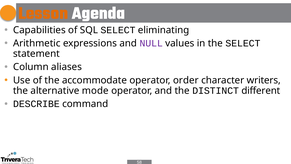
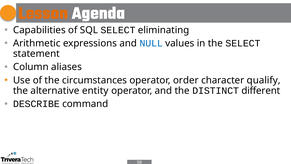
NULL colour: purple -> blue
accommodate: accommodate -> circumstances
writers: writers -> qualify
mode: mode -> entity
